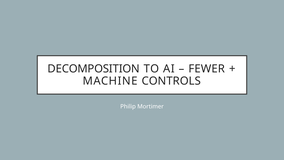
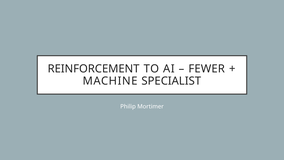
DECOMPOSITION: DECOMPOSITION -> REINFORCEMENT
CONTROLS: CONTROLS -> SPECIALIST
